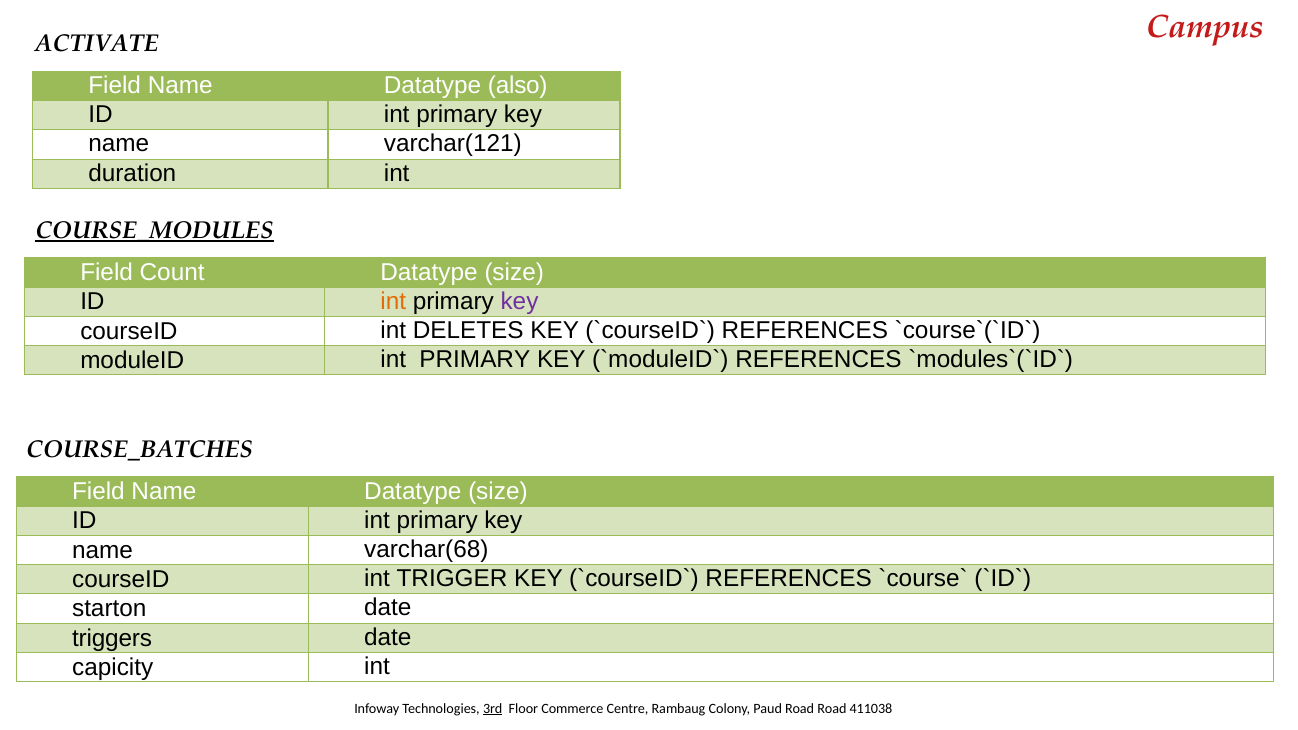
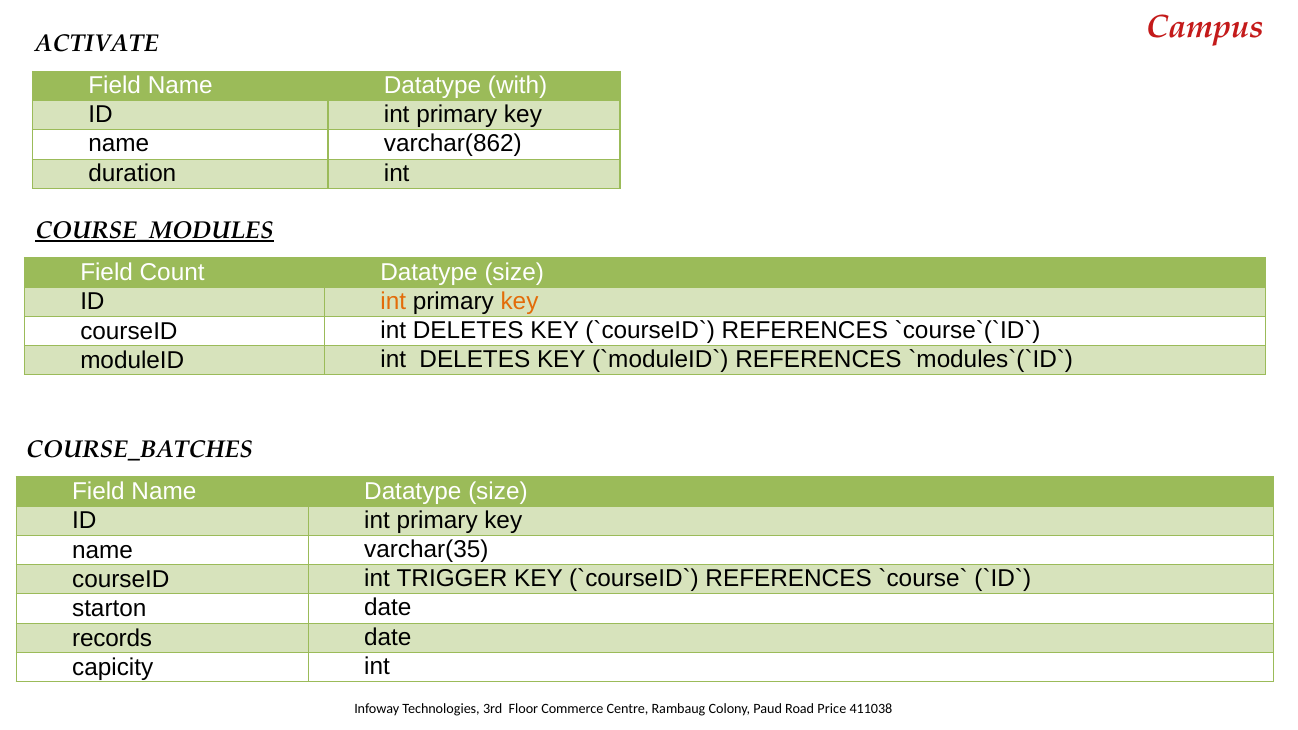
also: also -> with
varchar(121: varchar(121 -> varchar(862
key at (520, 301) colour: purple -> orange
moduleID int PRIMARY: PRIMARY -> DELETES
varchar(68: varchar(68 -> varchar(35
triggers: triggers -> records
3rd underline: present -> none
Road Road: Road -> Price
